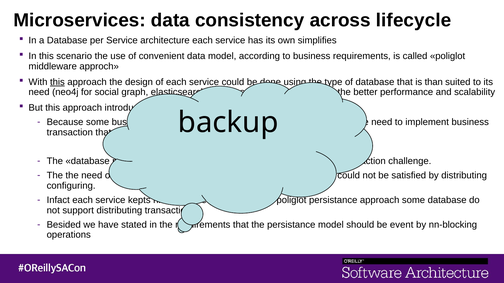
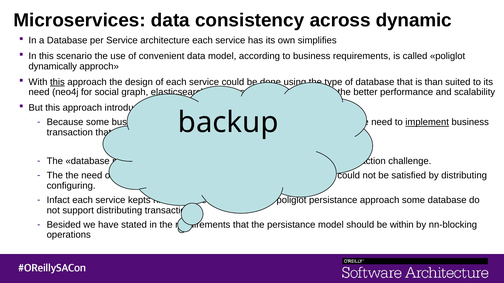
lifecycle: lifecycle -> dynamic
middleware: middleware -> dynamically
implement underline: none -> present
event: event -> within
